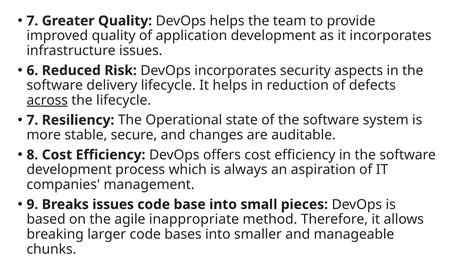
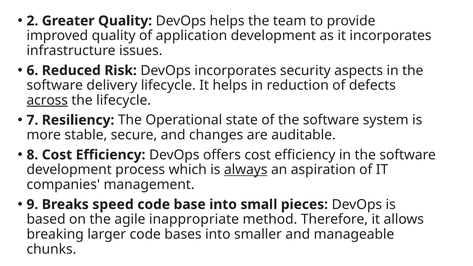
7 at (32, 21): 7 -> 2
always underline: none -> present
Breaks issues: issues -> speed
